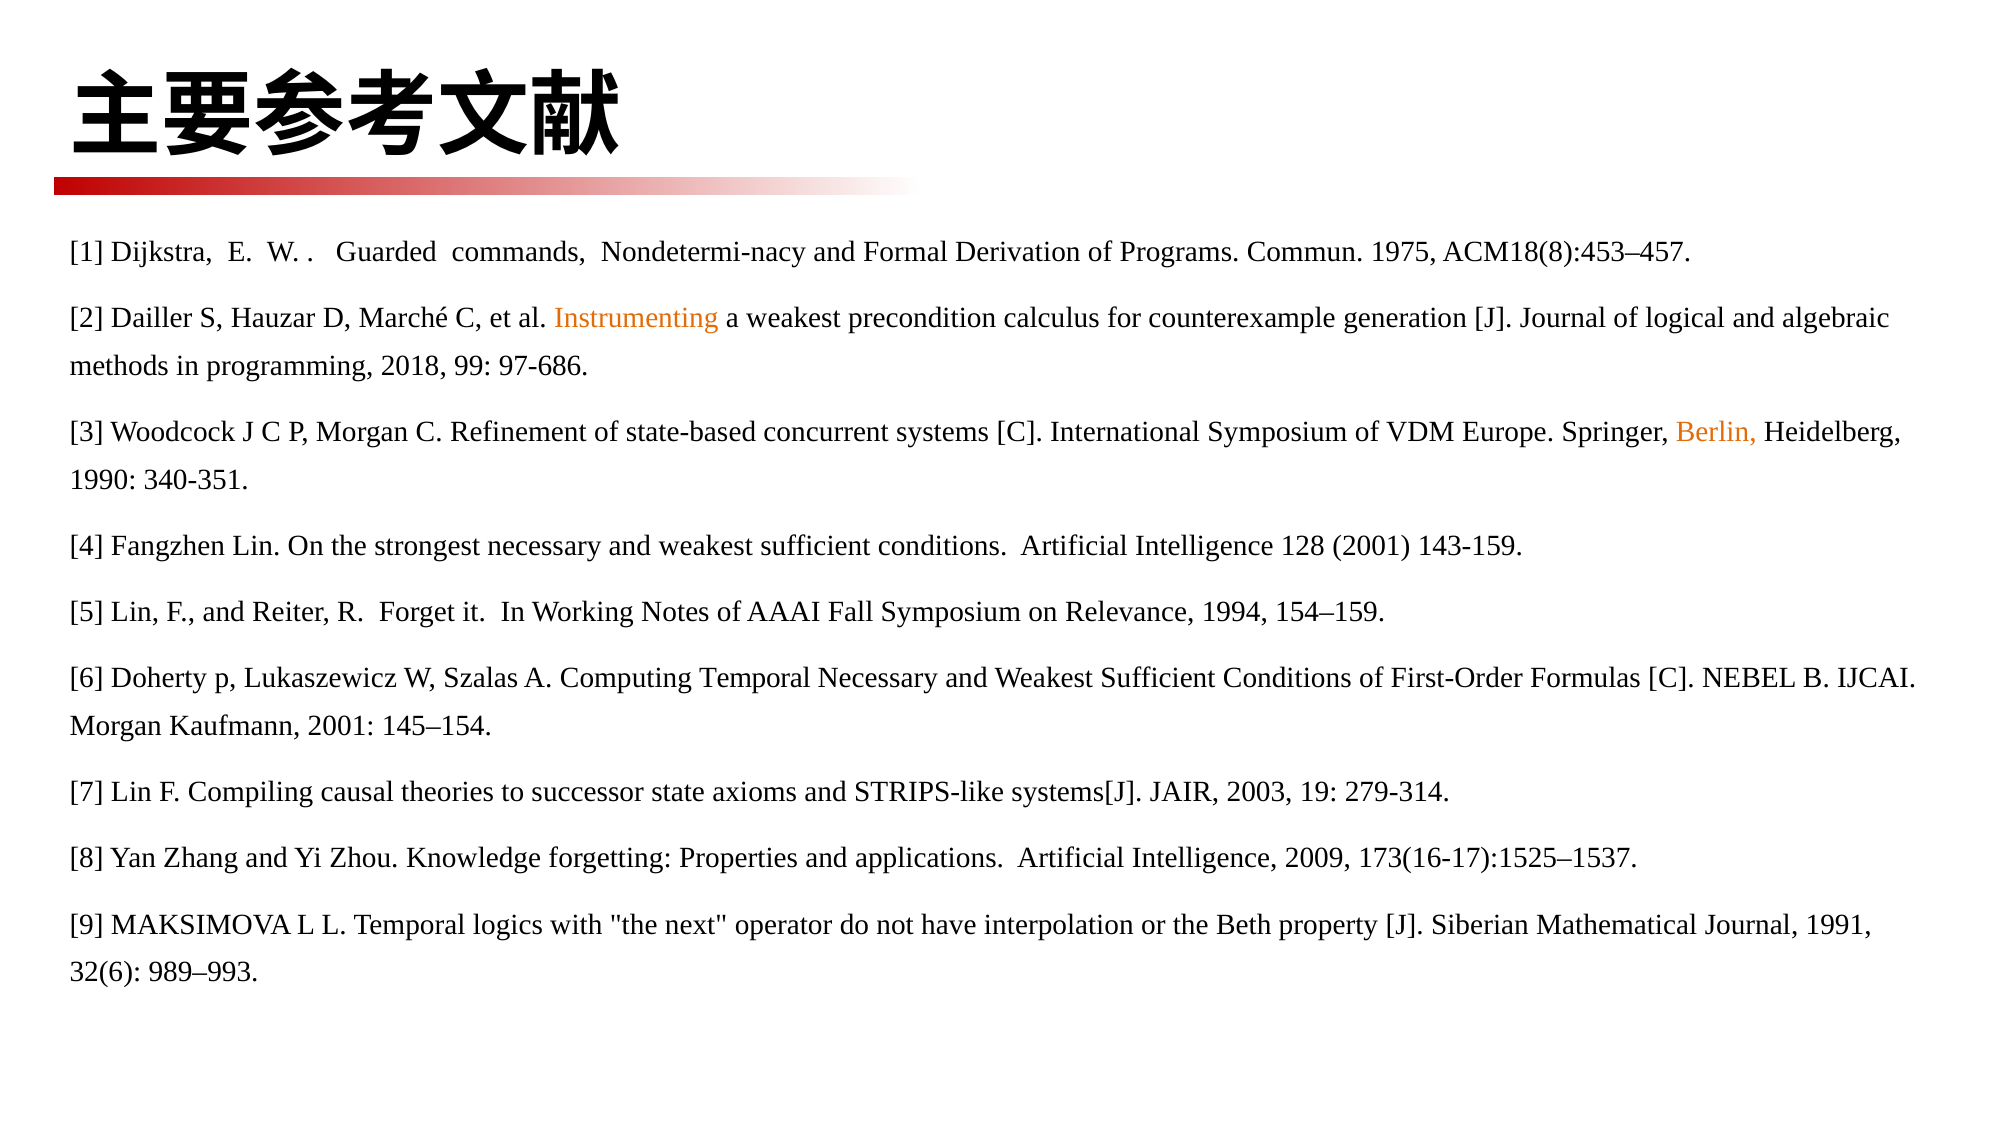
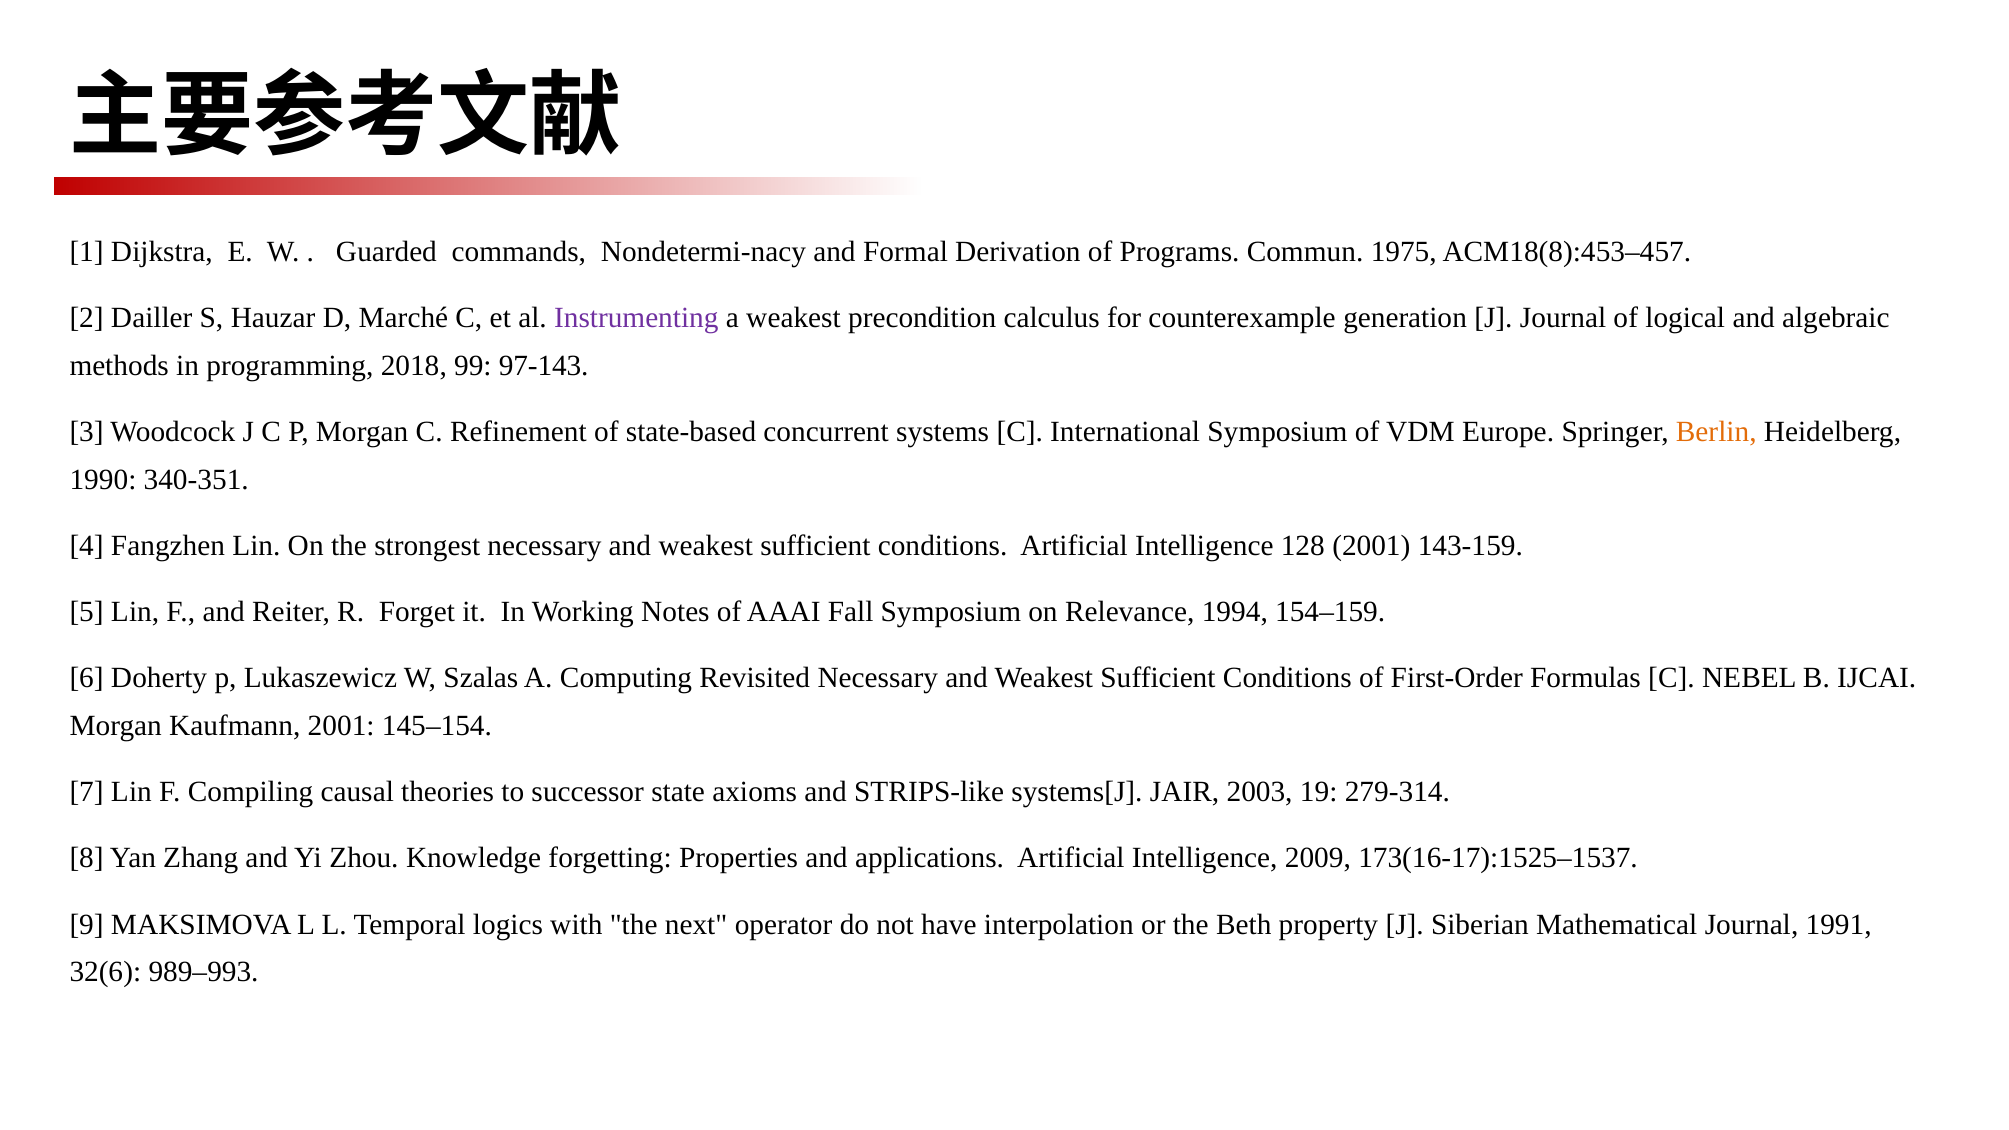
Instrumenting colour: orange -> purple
97-686: 97-686 -> 97-143
Computing Temporal: Temporal -> Revisited
